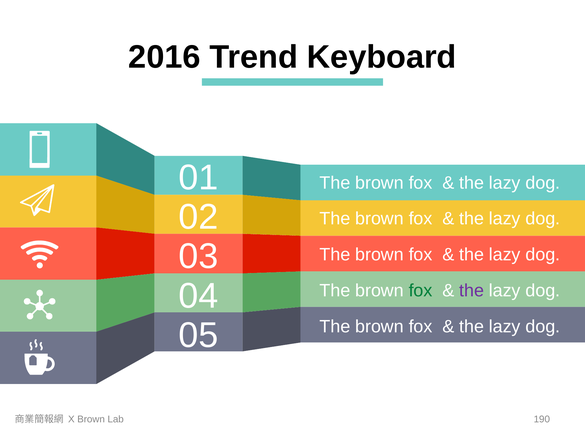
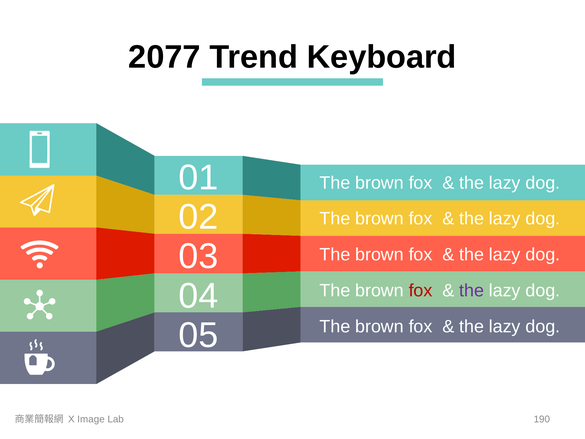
2016: 2016 -> 2077
fox at (421, 290) colour: green -> red
X Brown: Brown -> Image
